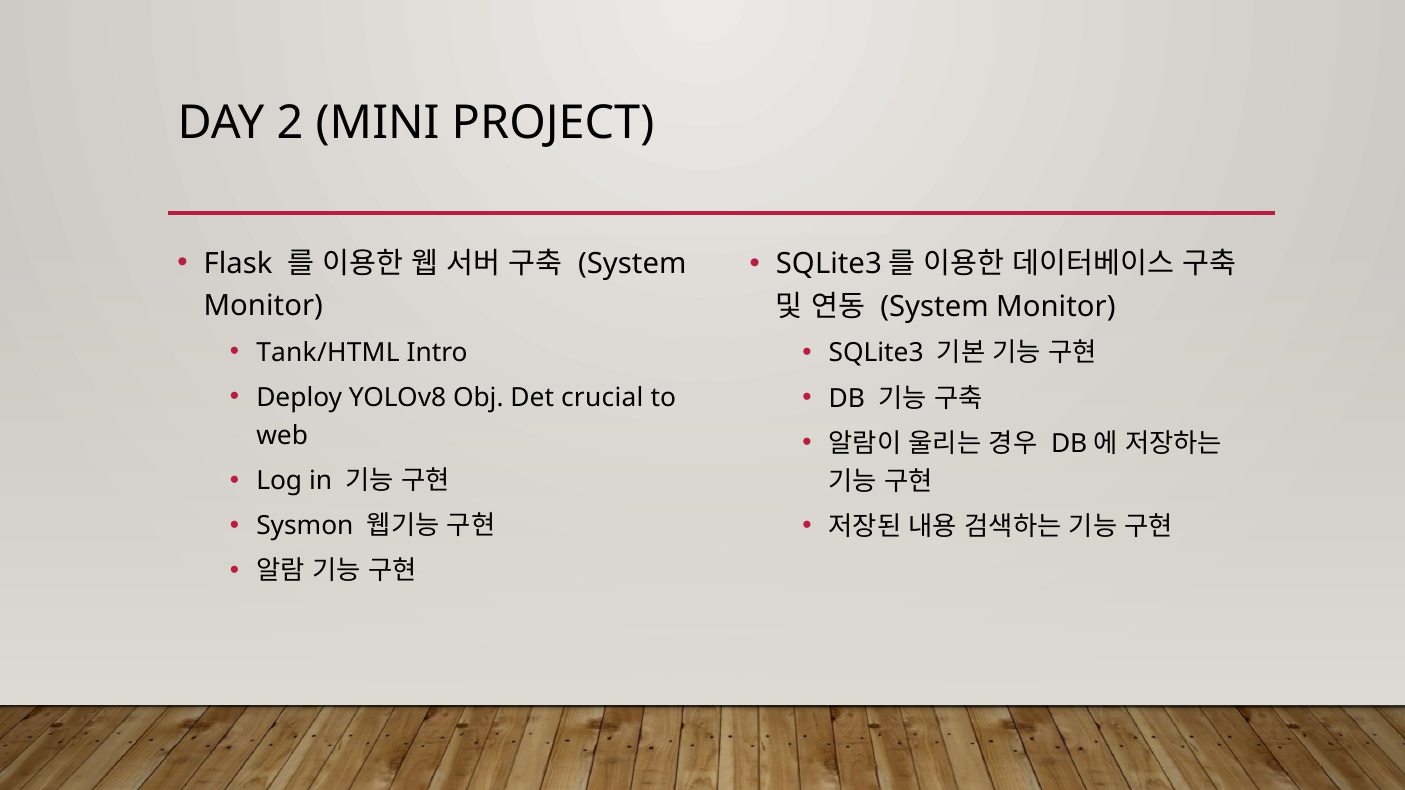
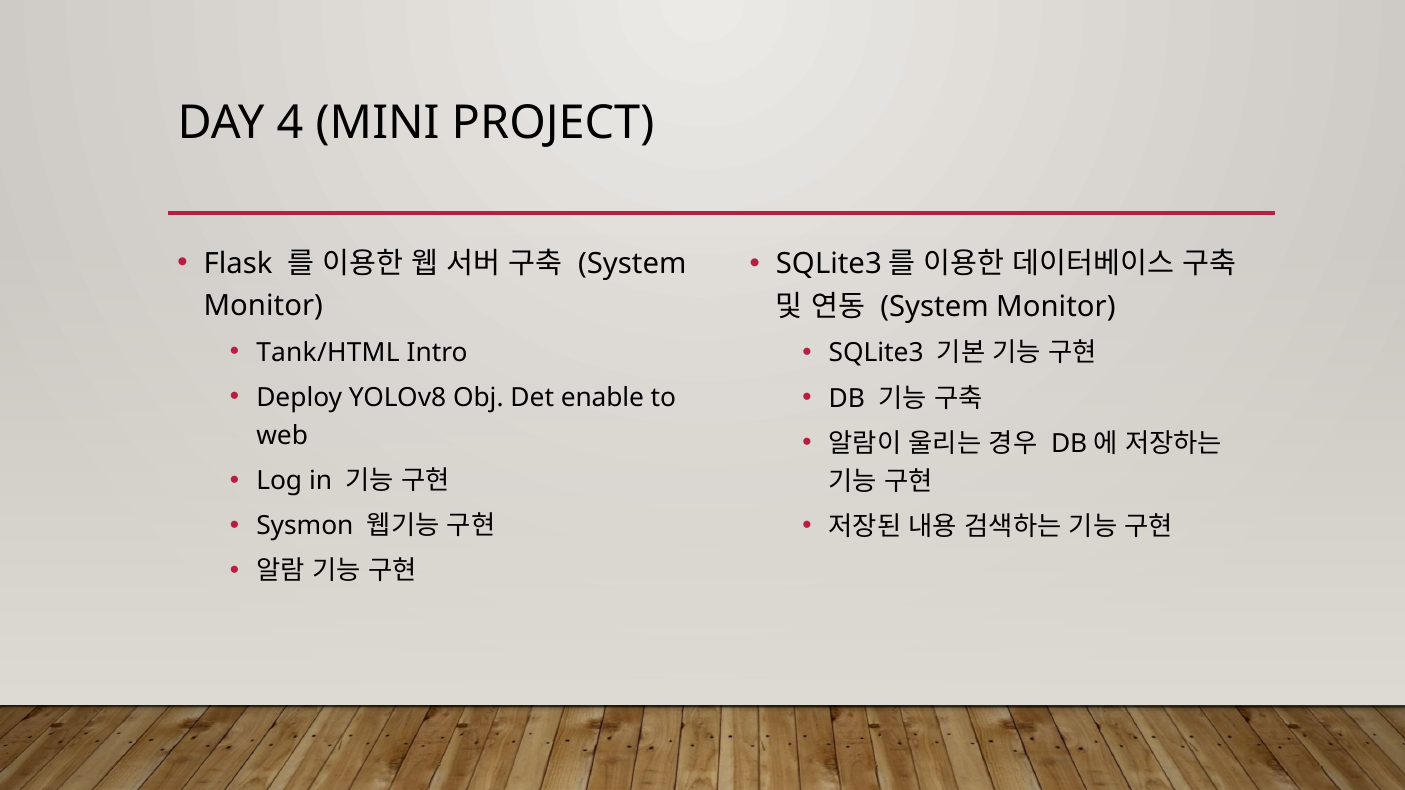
2: 2 -> 4
crucial: crucial -> enable
